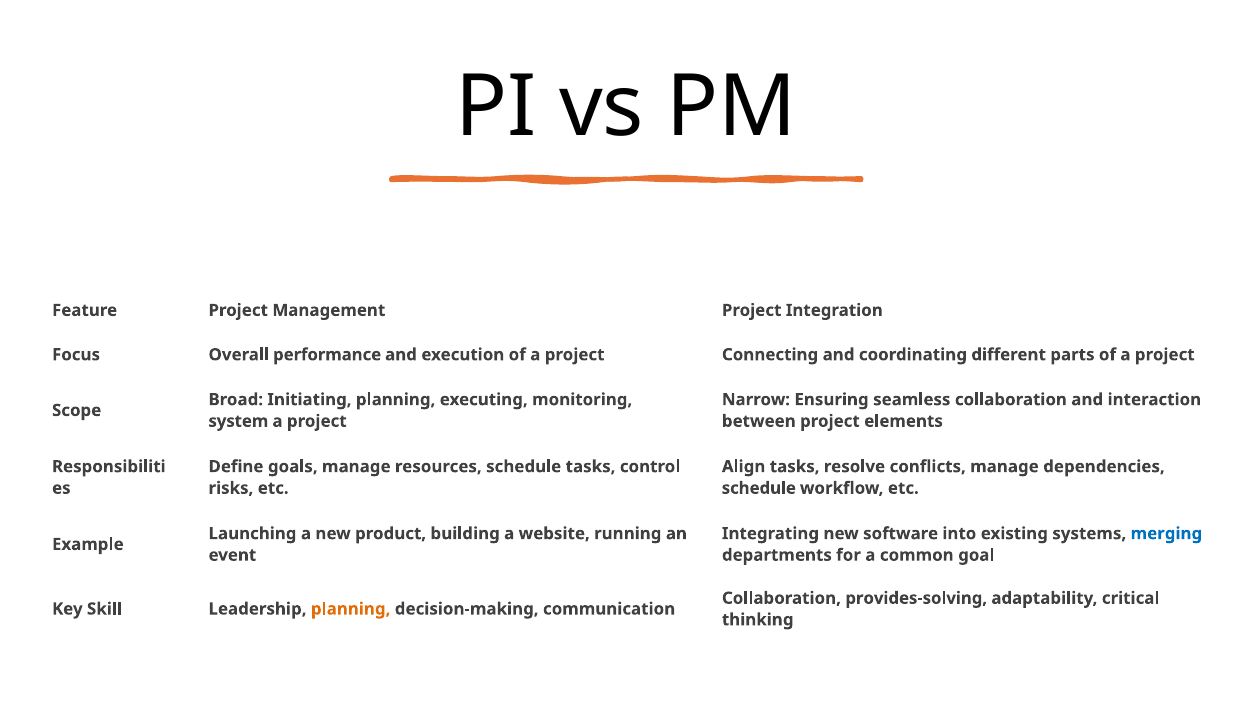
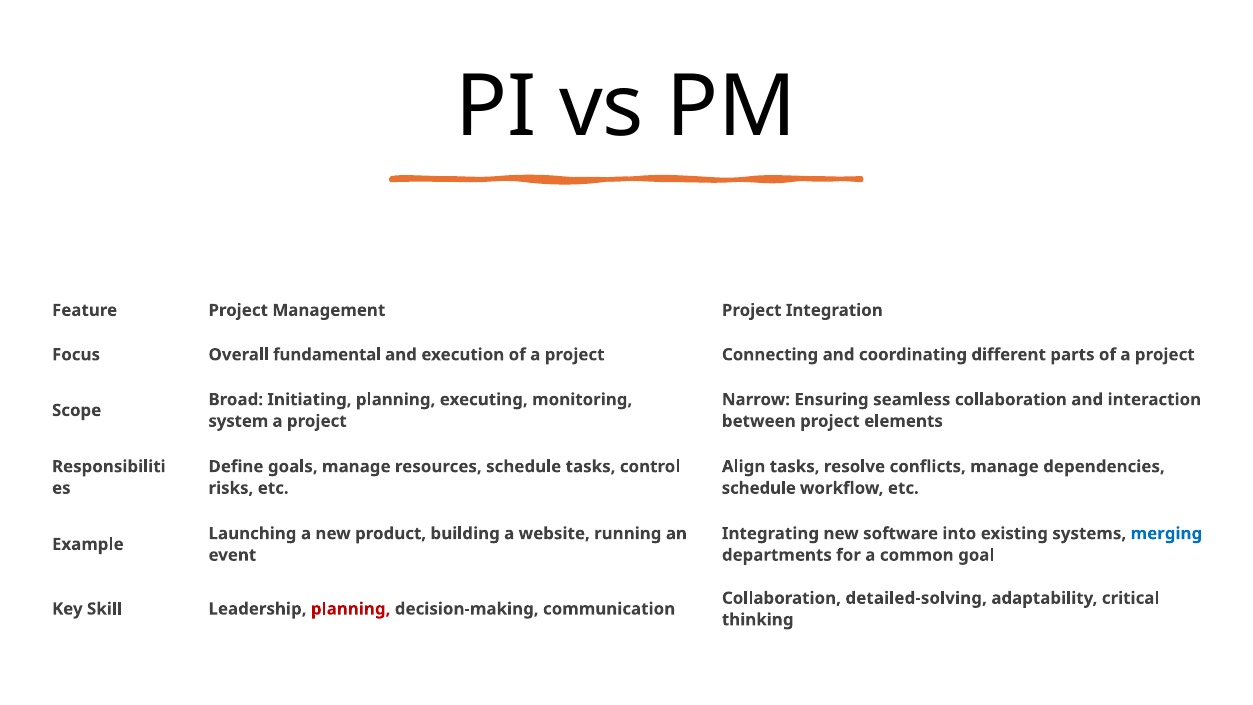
performance: performance -> fundamental
provides-solving: provides-solving -> detailed-solving
planning at (351, 609) colour: orange -> red
